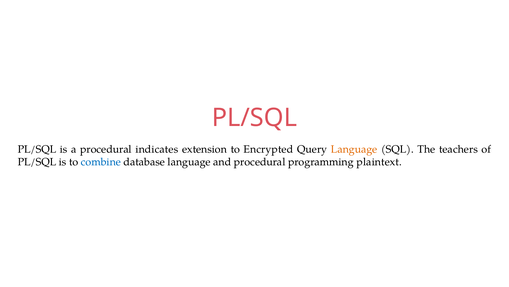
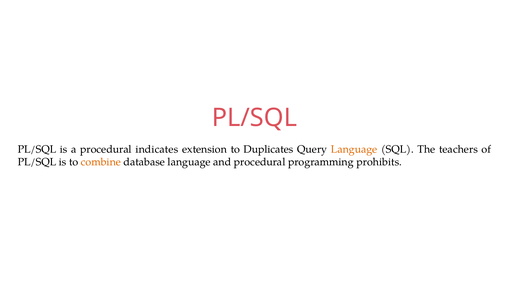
Encrypted: Encrypted -> Duplicates
combine colour: blue -> orange
plaintext: plaintext -> prohibits
